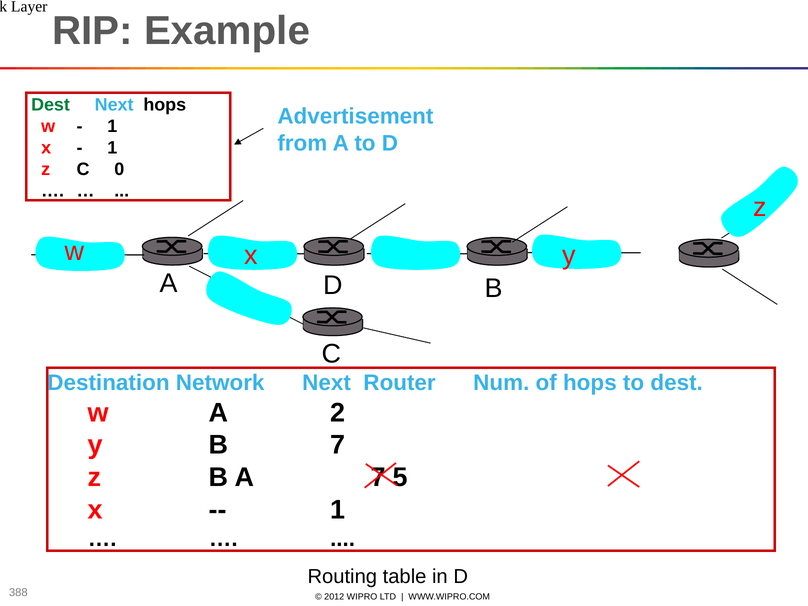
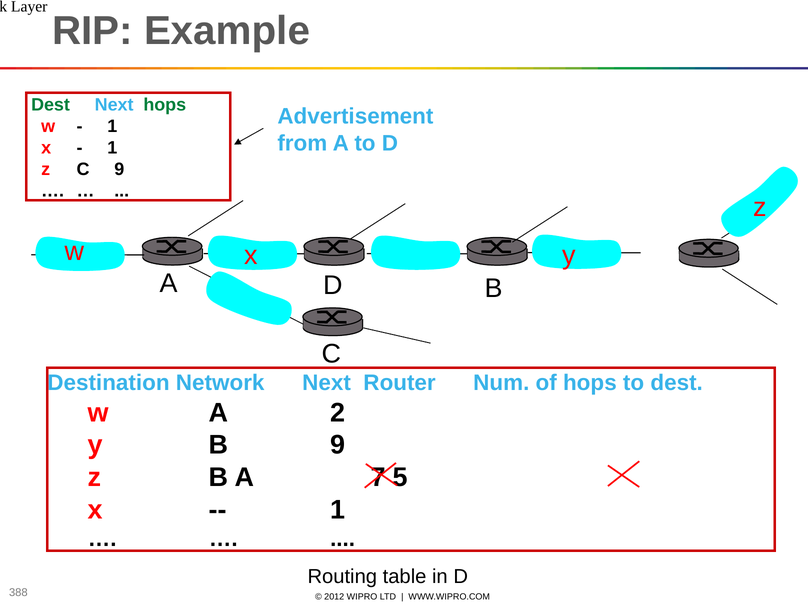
hops at (165, 105) colour: black -> green
C 0: 0 -> 9
B 7: 7 -> 9
